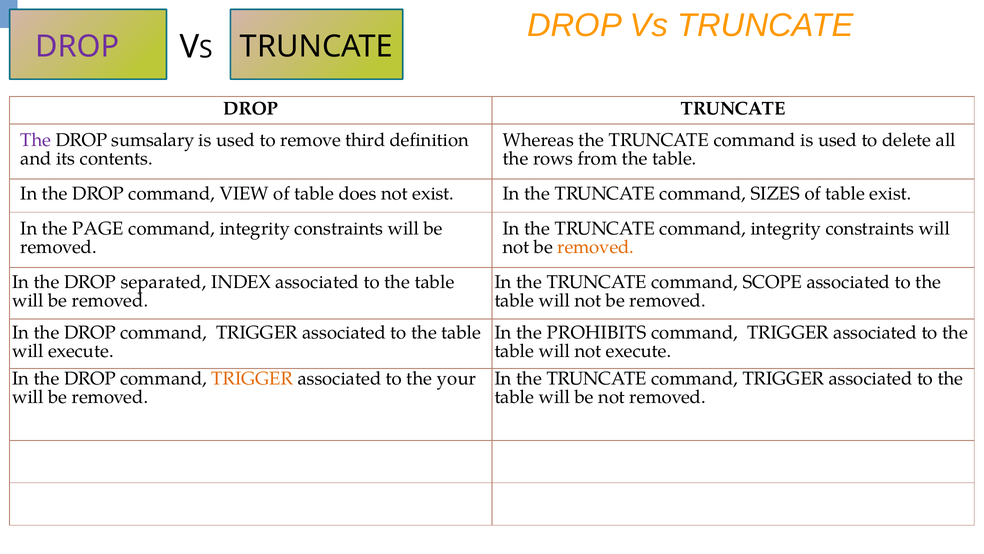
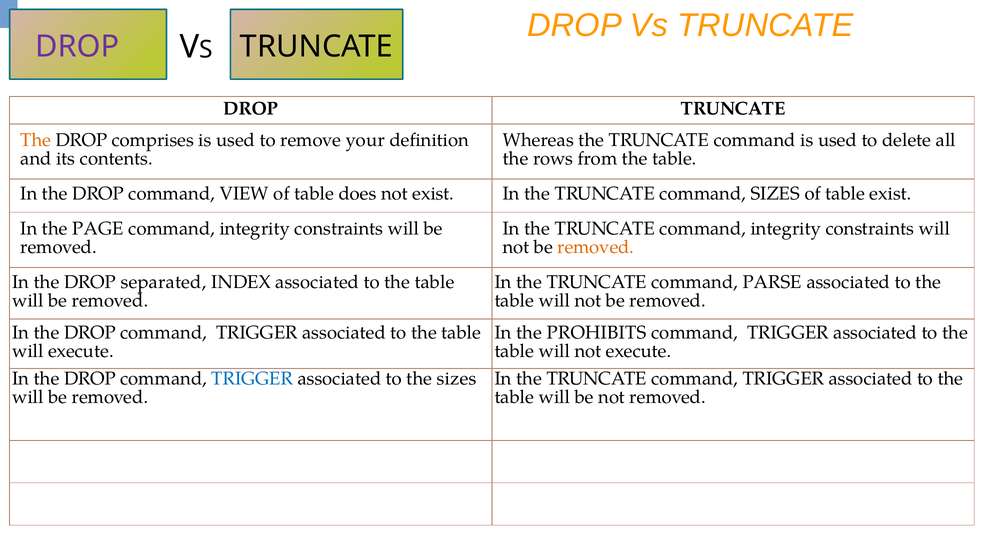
The at (36, 140) colour: purple -> orange
sumsalary: sumsalary -> comprises
third: third -> your
SCOPE: SCOPE -> PARSE
TRIGGER at (252, 378) colour: orange -> blue
the your: your -> sizes
